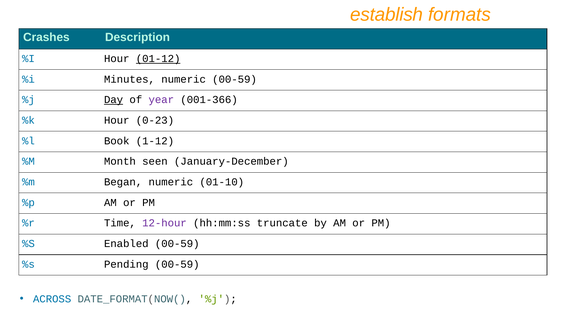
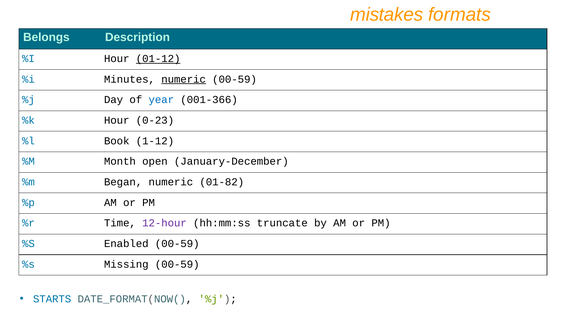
establish: establish -> mistakes
Crashes: Crashes -> Belongs
numeric at (184, 79) underline: none -> present
Day underline: present -> none
year colour: purple -> blue
seen: seen -> open
01-10: 01-10 -> 01-82
Pending: Pending -> Missing
ACROSS: ACROSS -> STARTS
